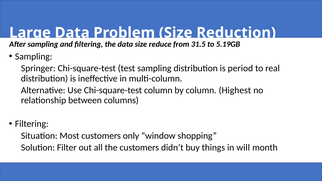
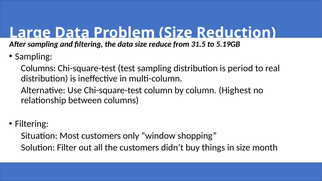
Springer at (38, 68): Springer -> Columns
in will: will -> size
